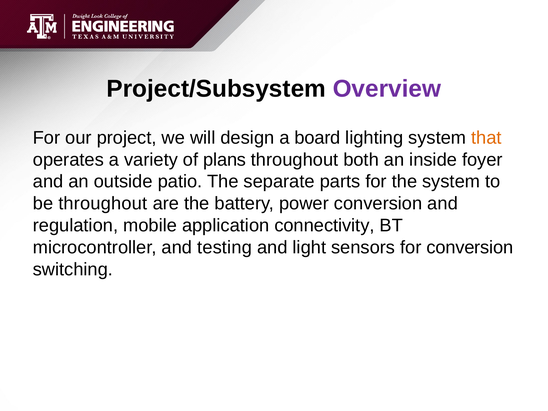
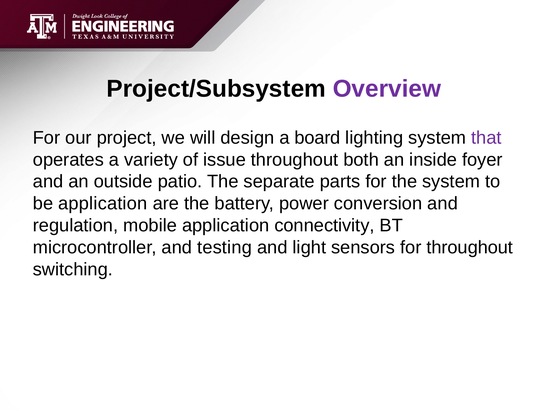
that colour: orange -> purple
plans: plans -> issue
be throughout: throughout -> application
for conversion: conversion -> throughout
